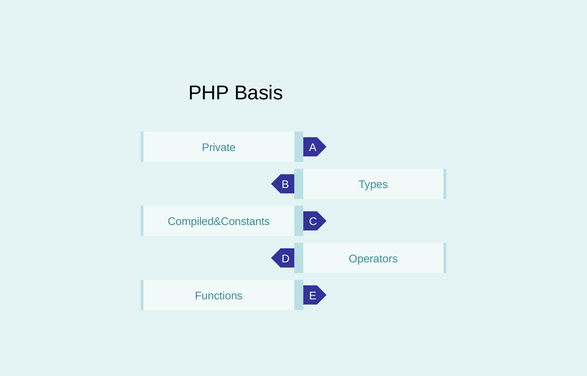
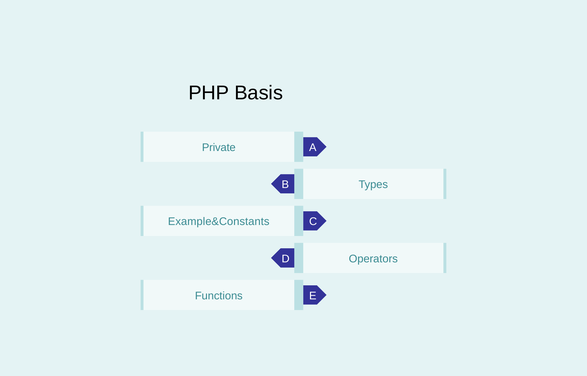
Compiled&Constants: Compiled&Constants -> Example&Constants
